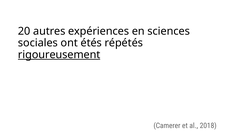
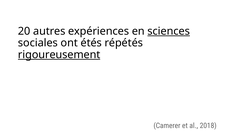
sciences underline: none -> present
